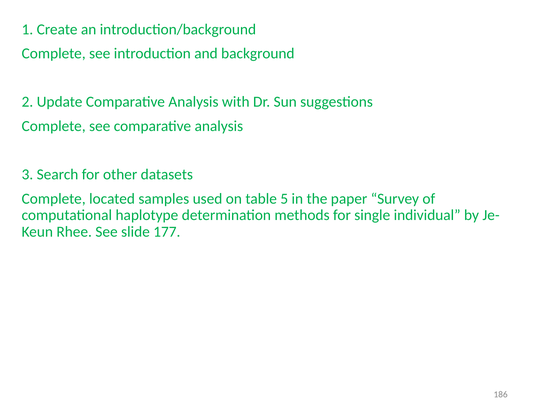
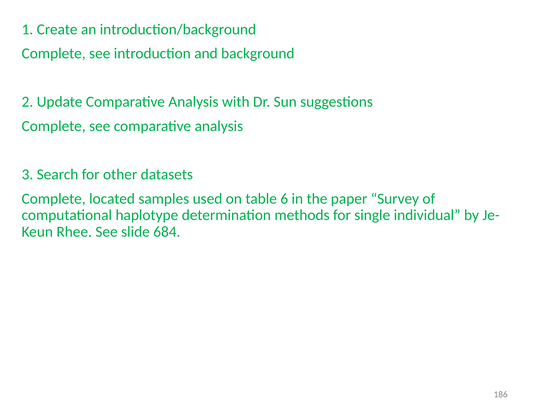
5: 5 -> 6
177: 177 -> 684
